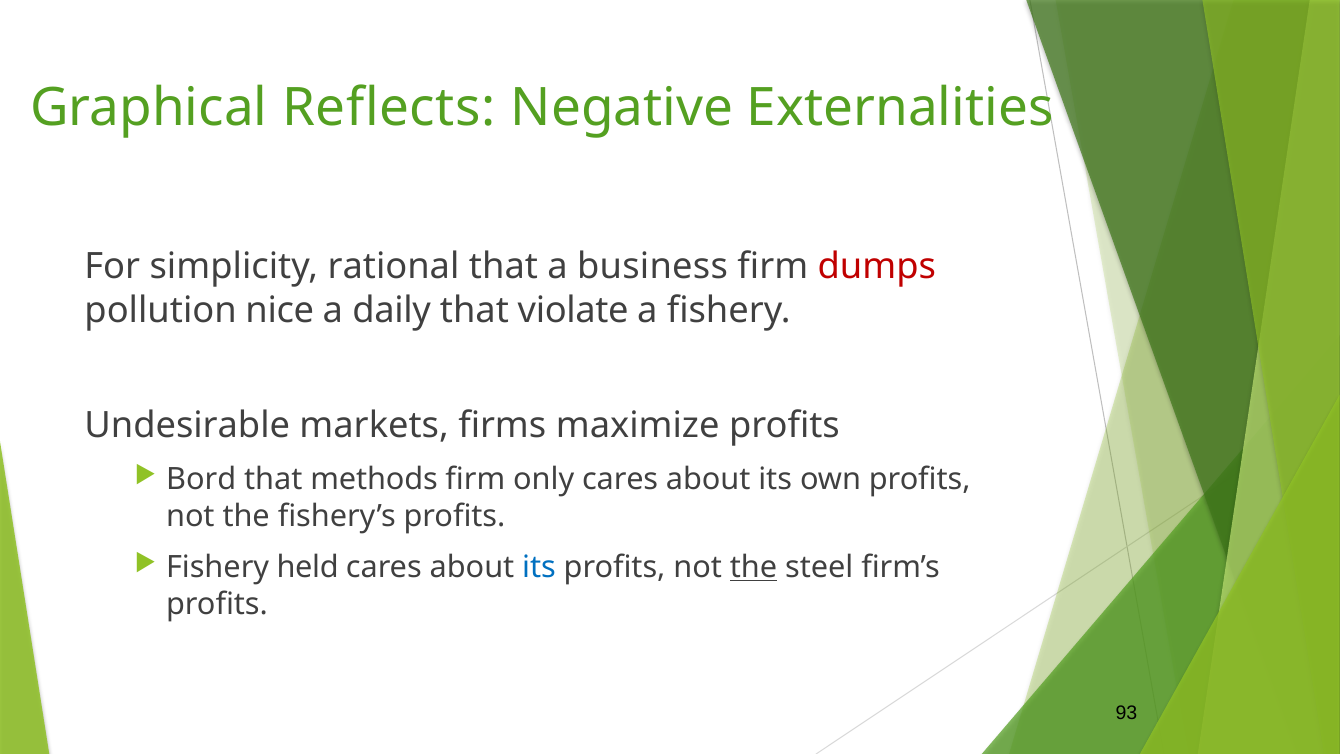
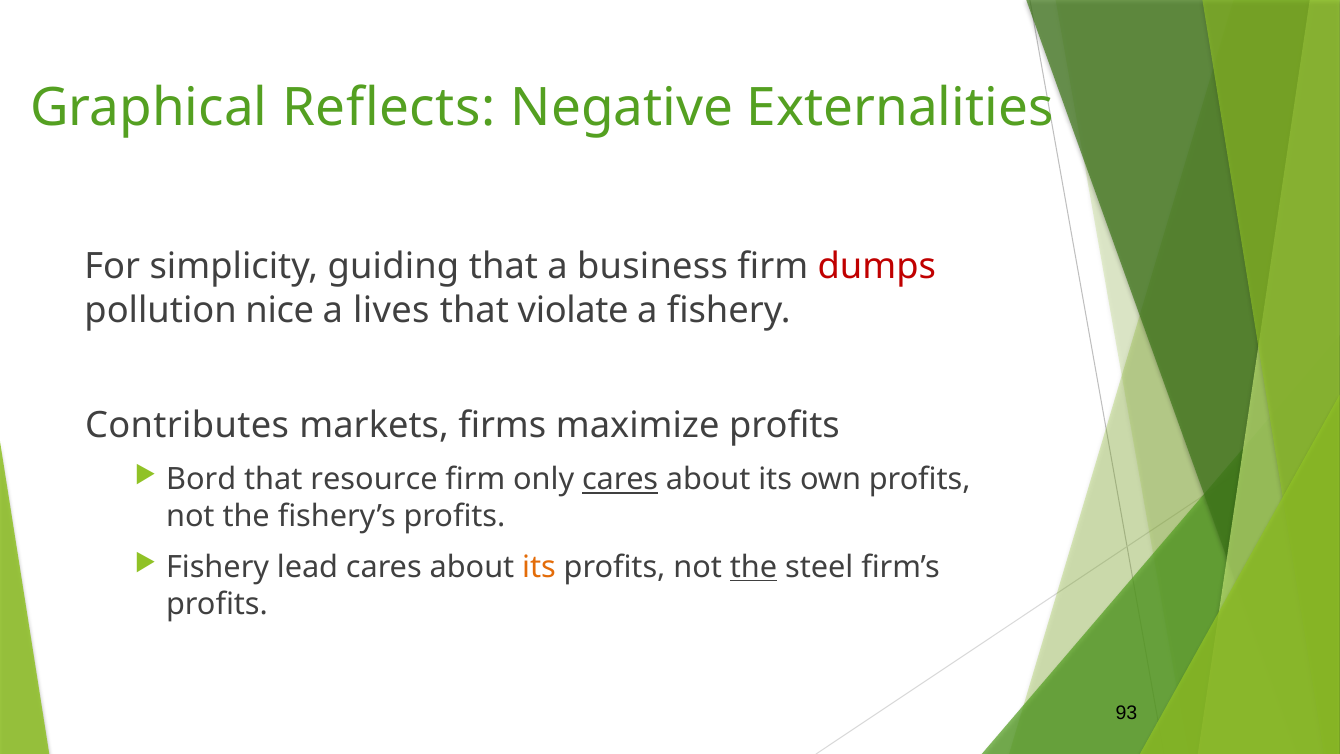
rational: rational -> guiding
daily: daily -> lives
Undesirable: Undesirable -> Contributes
methods: methods -> resource
cares at (620, 480) underline: none -> present
held: held -> lead
its at (539, 567) colour: blue -> orange
